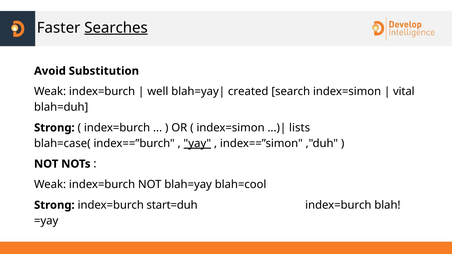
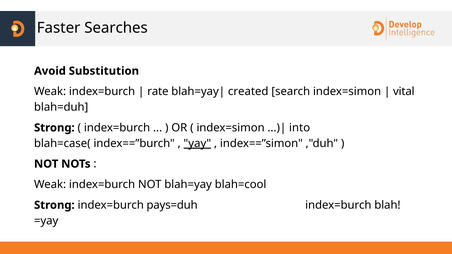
Searches underline: present -> none
well: well -> rate
lists: lists -> into
start=duh: start=duh -> pays=duh
